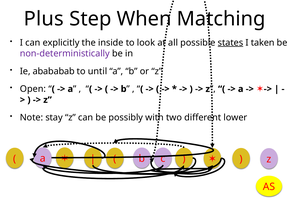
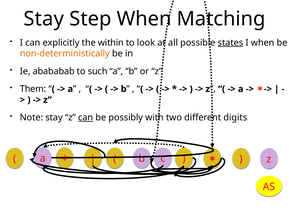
Plus at (44, 19): Plus -> Stay
inside: inside -> within
I taken: taken -> when
non-deterministically colour: purple -> orange
until: until -> such
Open: Open -> Them
can at (86, 117) underline: none -> present
lower: lower -> digits
